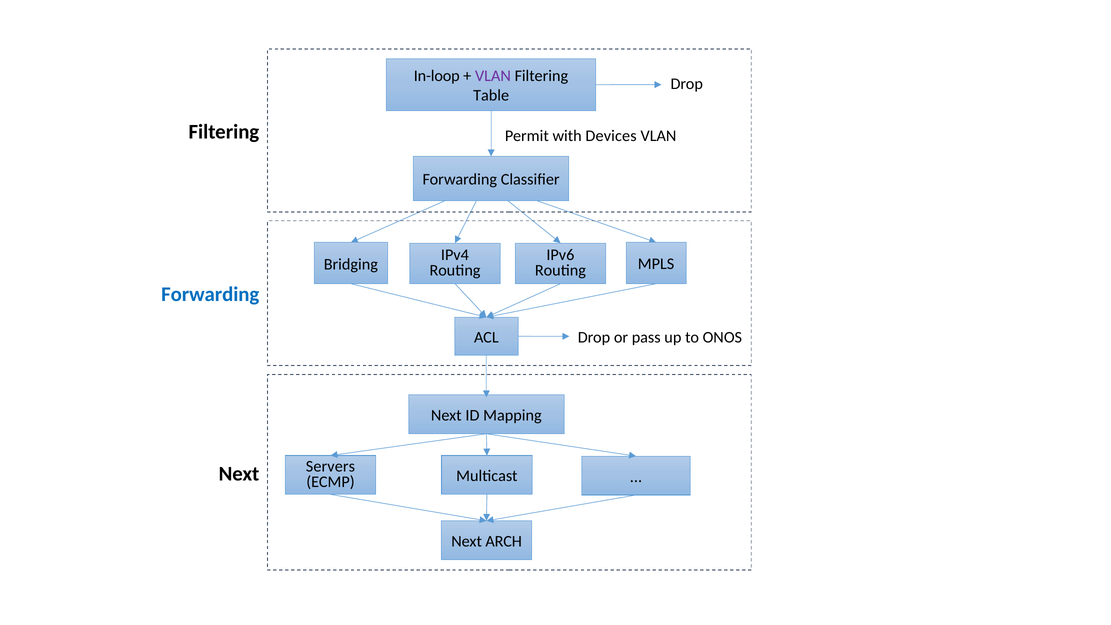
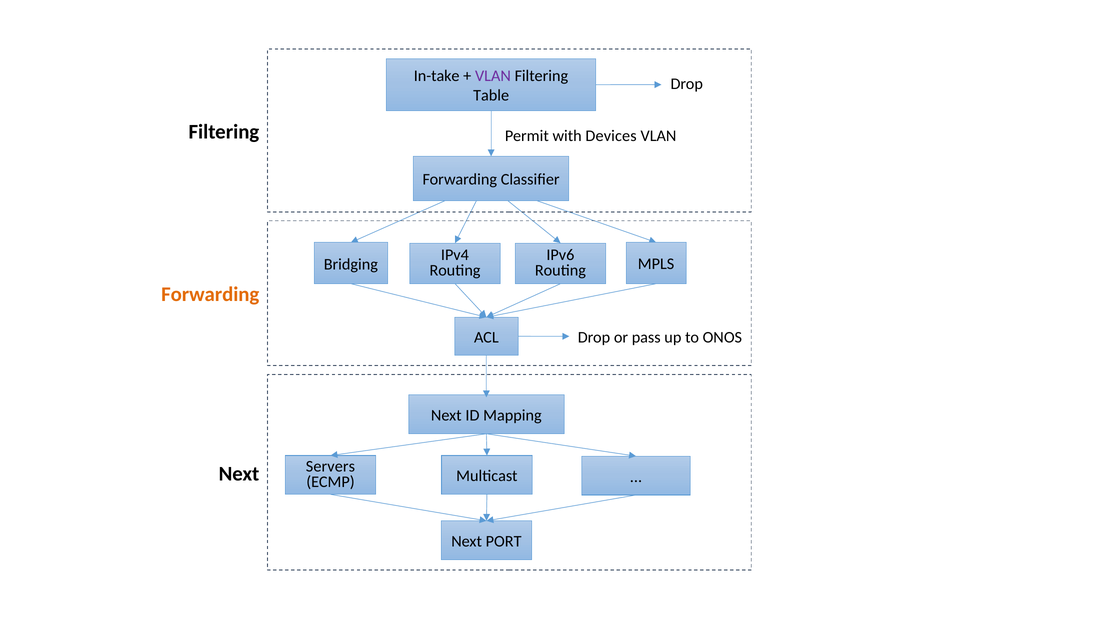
In-loop: In-loop -> In-take
Forwarding at (210, 294) colour: blue -> orange
ARCH: ARCH -> PORT
